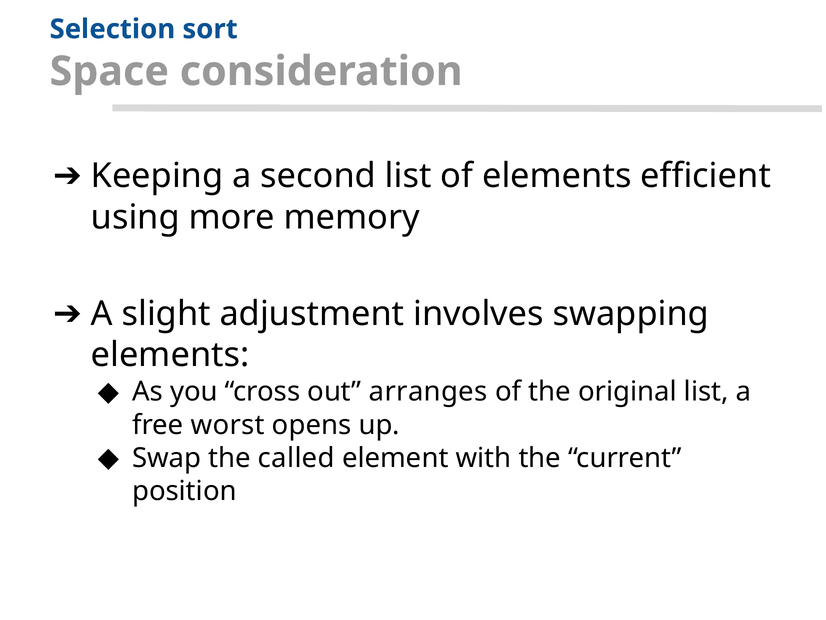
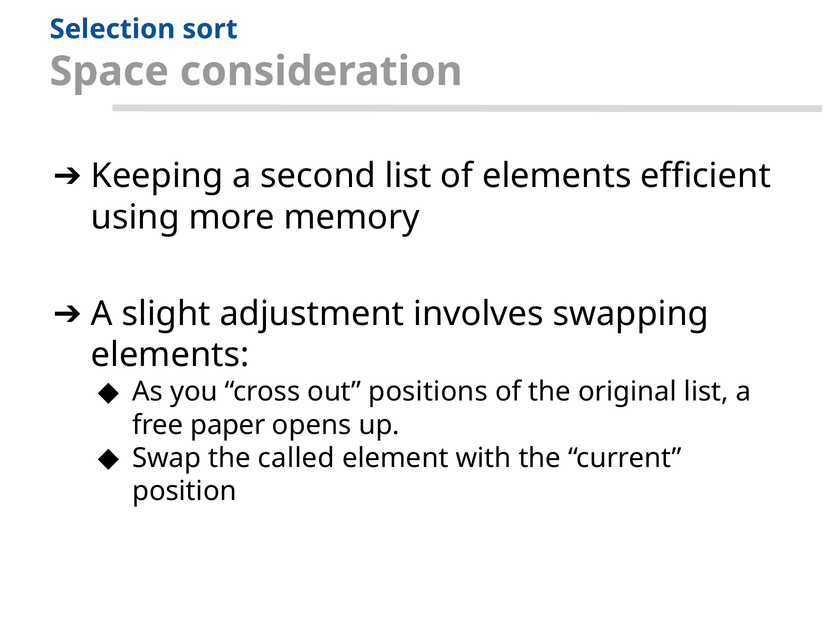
arranges: arranges -> positions
worst: worst -> paper
